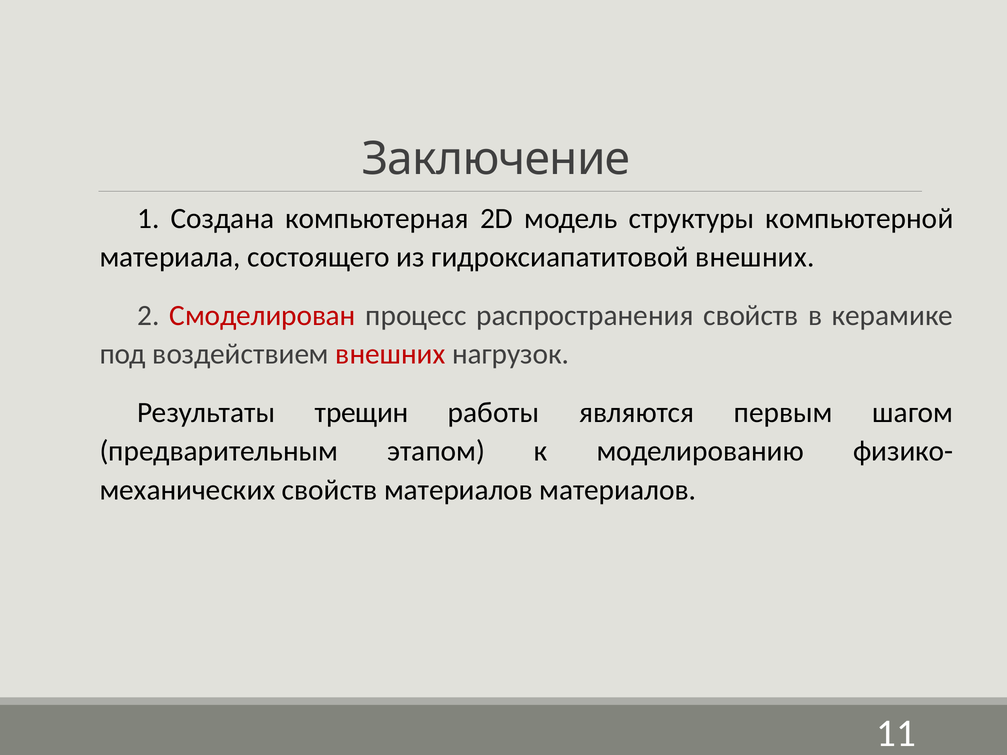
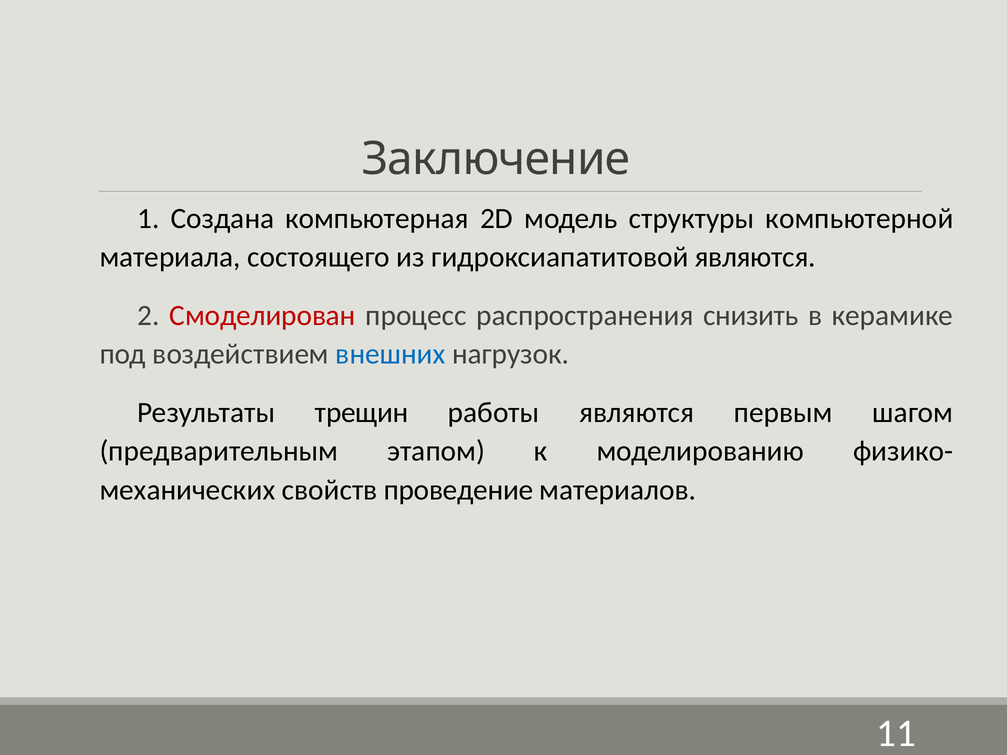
гидроксиапатитовой внешних: внешних -> являются
распространения свойств: свойств -> снизить
внешних at (390, 354) colour: red -> blue
свойств материалов: материалов -> проведение
